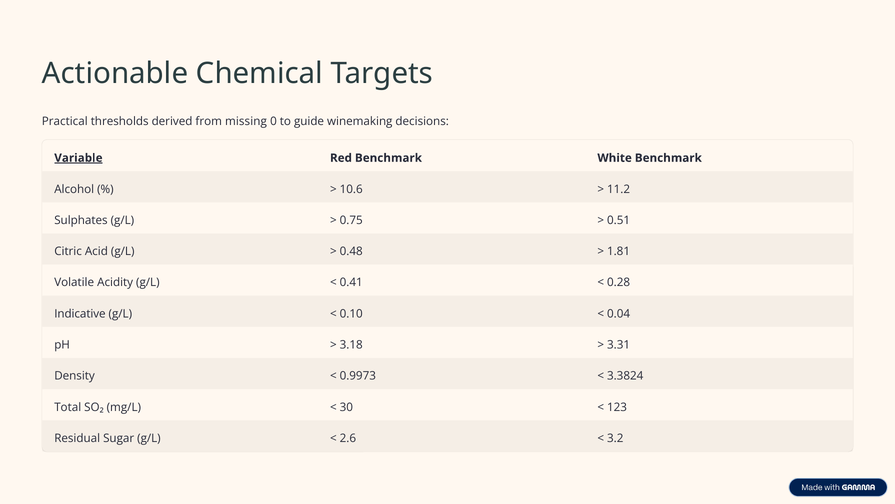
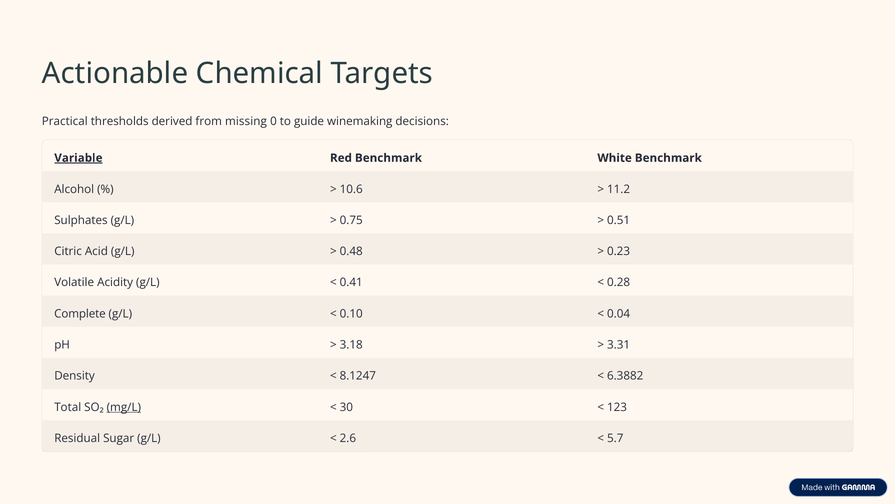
1.81: 1.81 -> 0.23
Indicative: Indicative -> Complete
0.9973: 0.9973 -> 8.1247
3.3824: 3.3824 -> 6.3882
mg/L underline: none -> present
3.2: 3.2 -> 5.7
